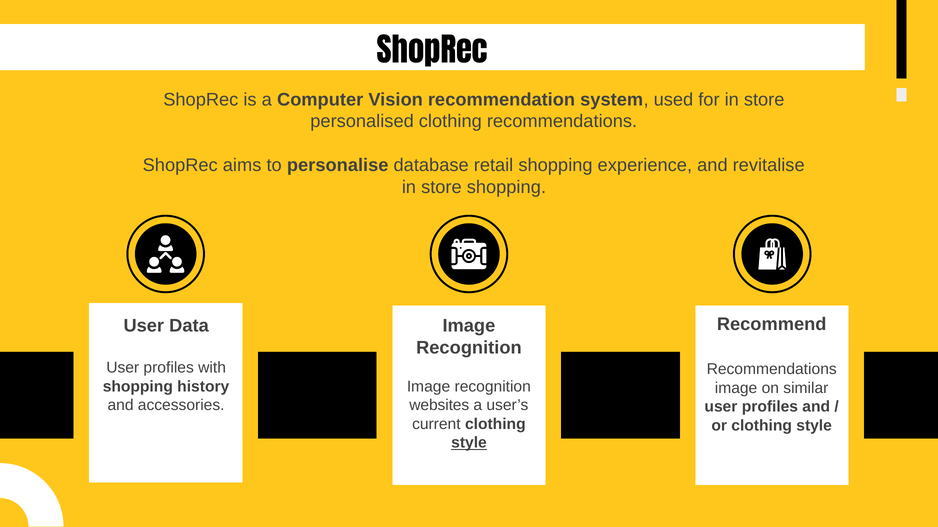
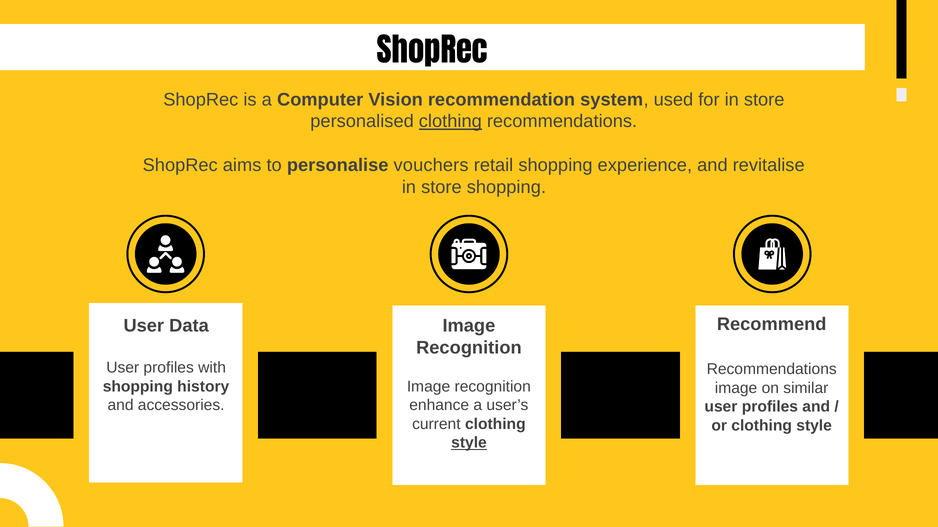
clothing at (450, 122) underline: none -> present
database: database -> vouchers
websites: websites -> enhance
